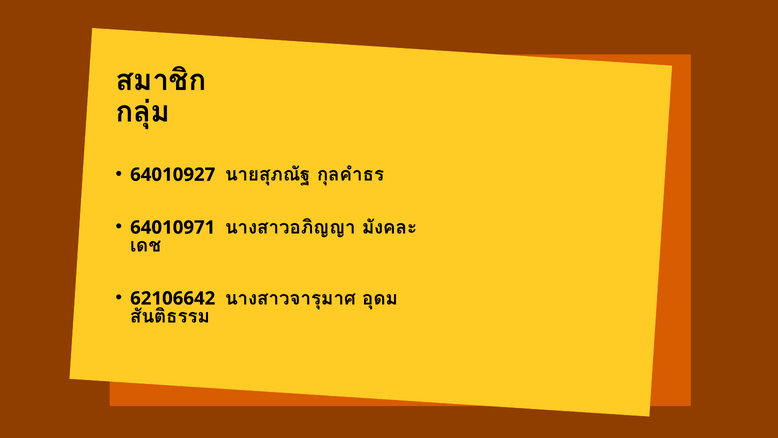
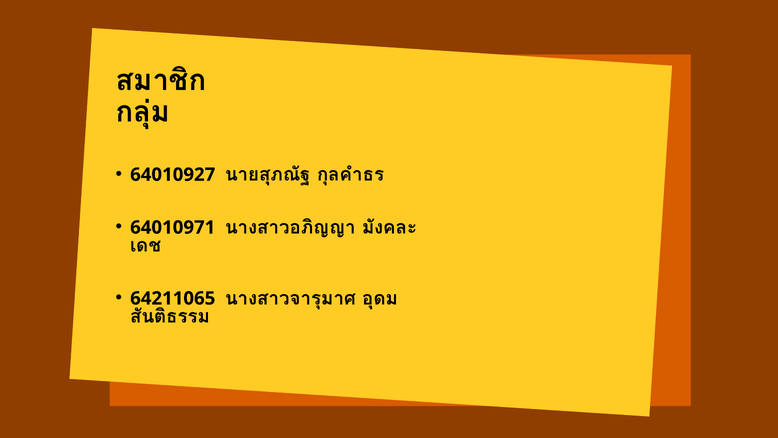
62106642: 62106642 -> 64211065
